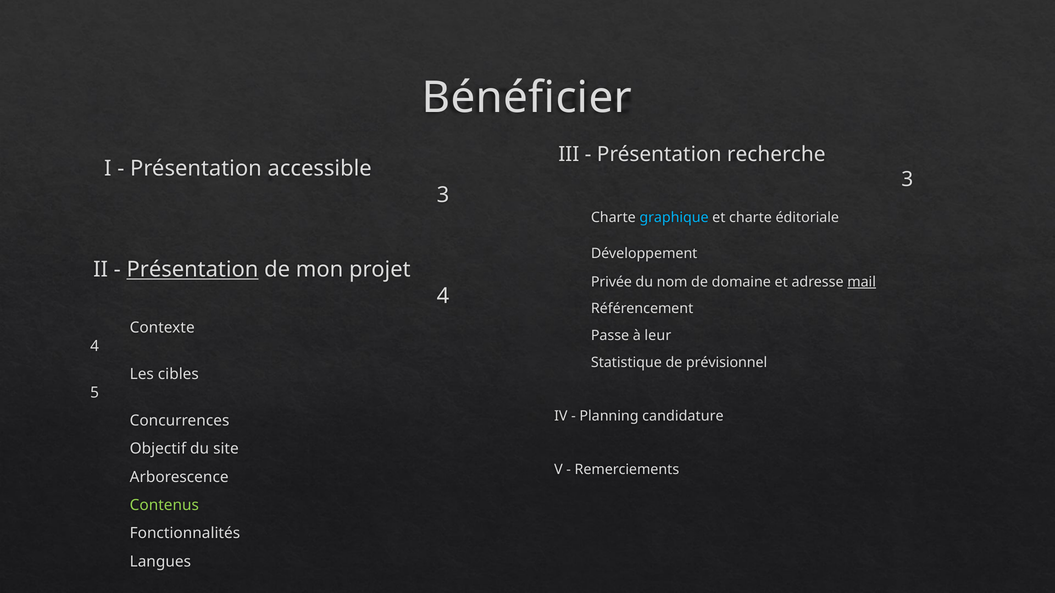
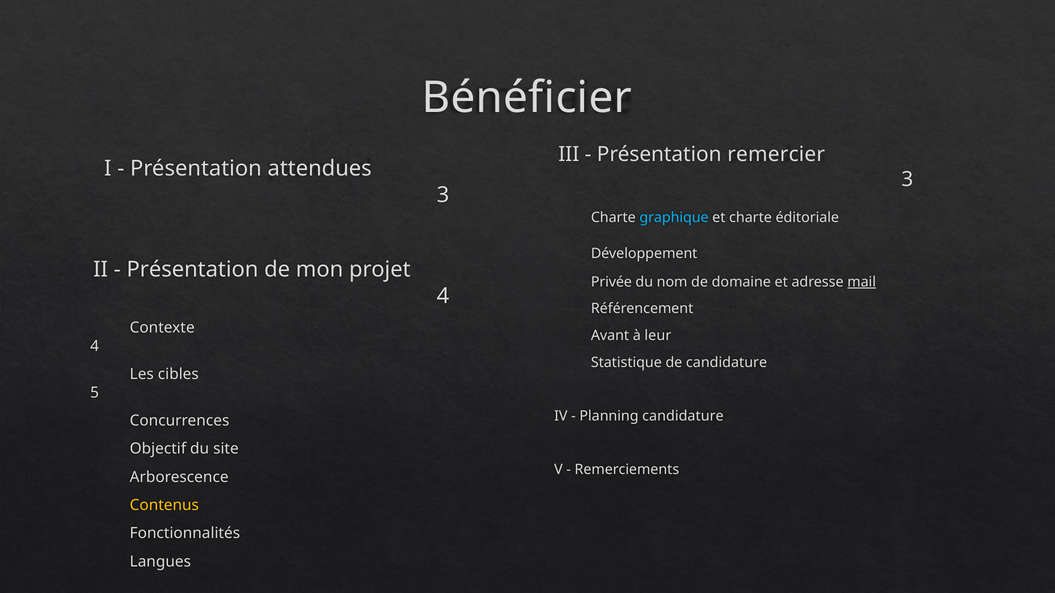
recherche: recherche -> remercier
accessible: accessible -> attendues
Présentation at (192, 270) underline: present -> none
Passe: Passe -> Avant
de prévisionnel: prévisionnel -> candidature
Contenus colour: light green -> yellow
